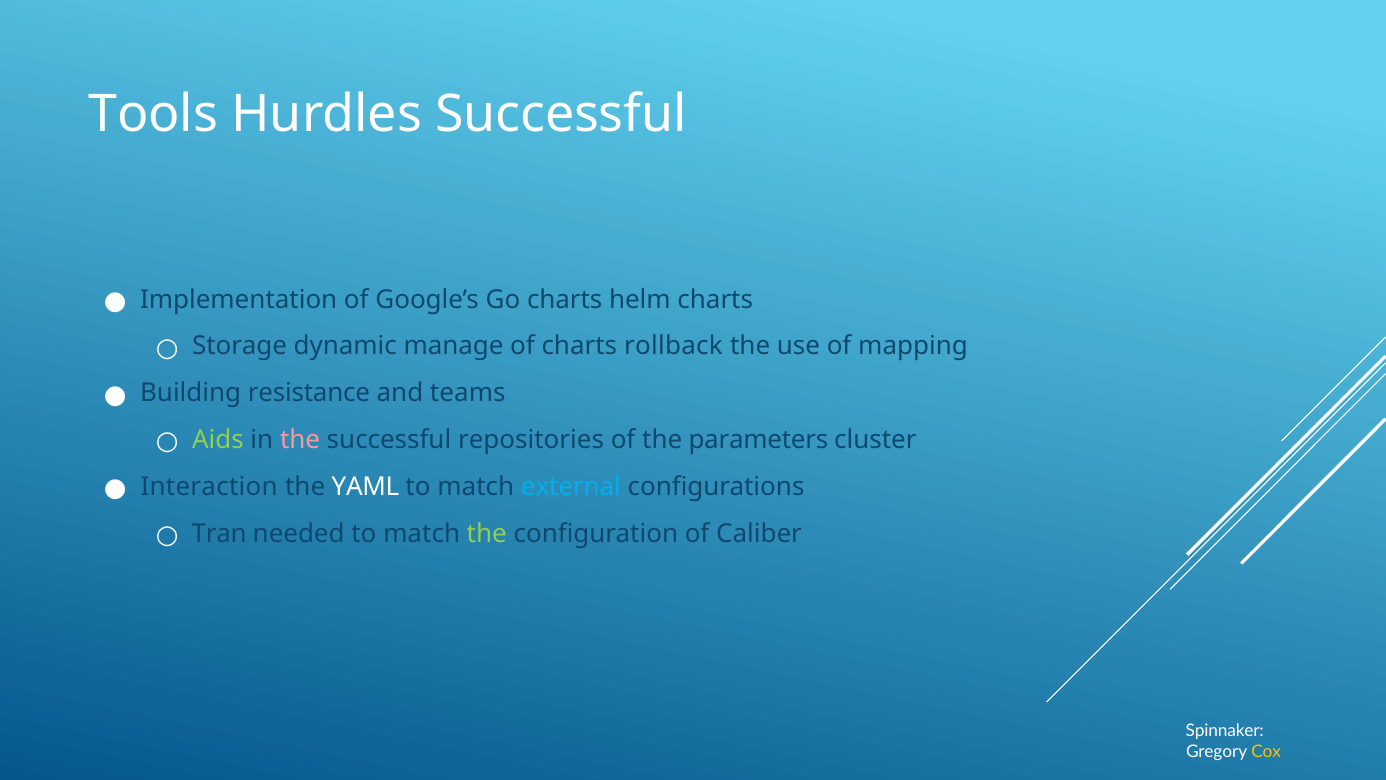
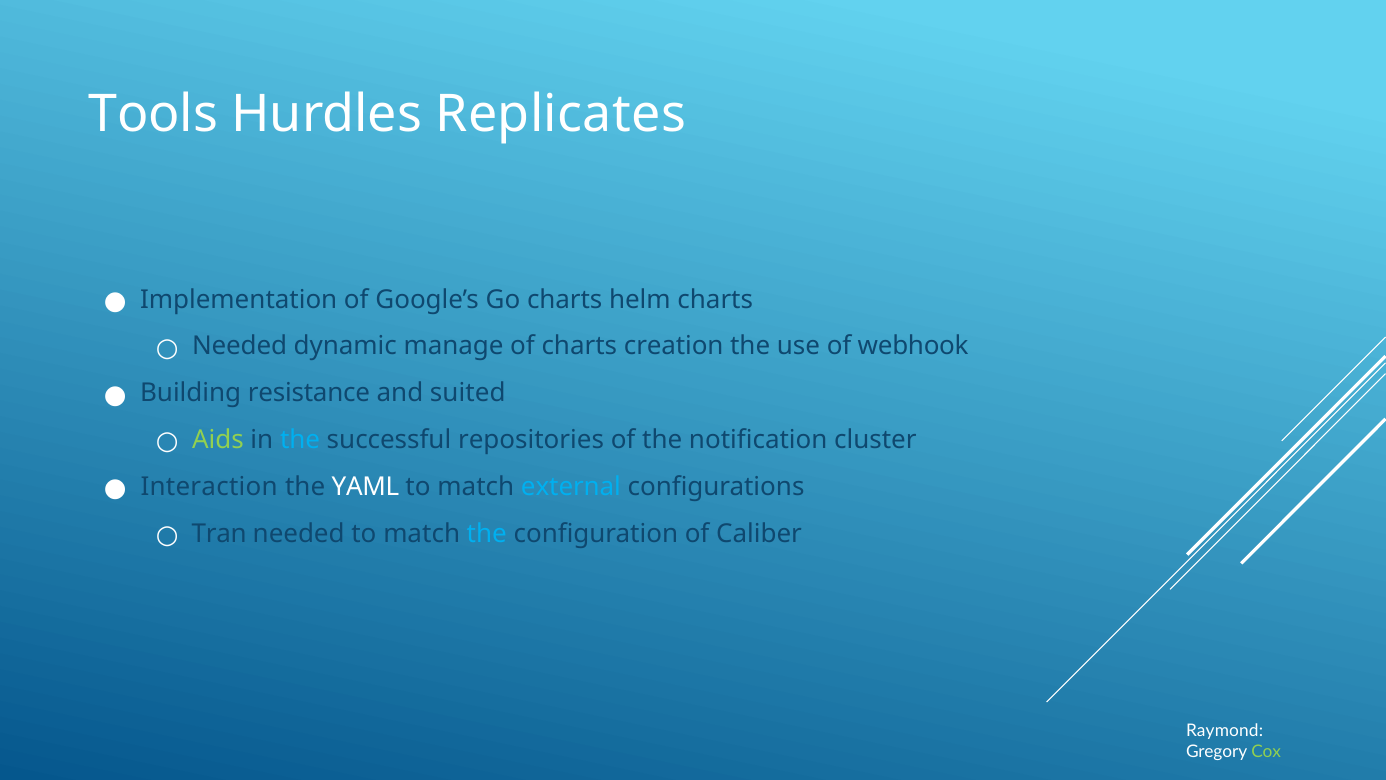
Hurdles Successful: Successful -> Replicates
Storage at (240, 346): Storage -> Needed
rollback: rollback -> creation
mapping: mapping -> webhook
teams: teams -> suited
the at (300, 440) colour: pink -> light blue
parameters: parameters -> notification
the at (487, 533) colour: light green -> light blue
Spinnaker: Spinnaker -> Raymond
Cox colour: yellow -> light green
